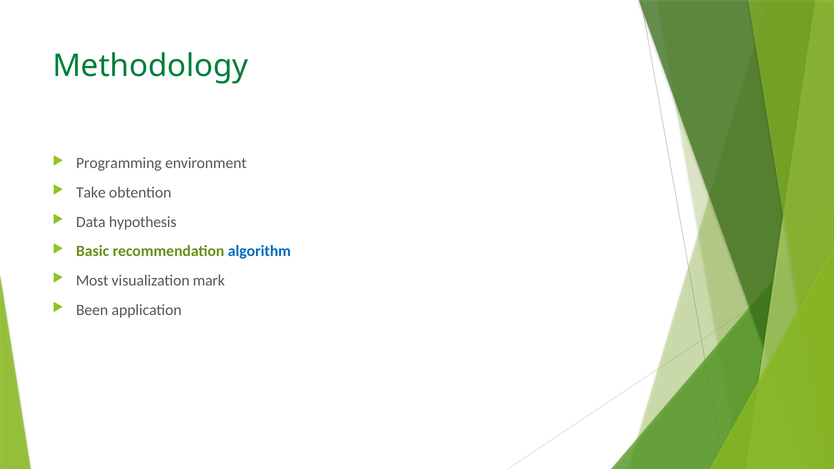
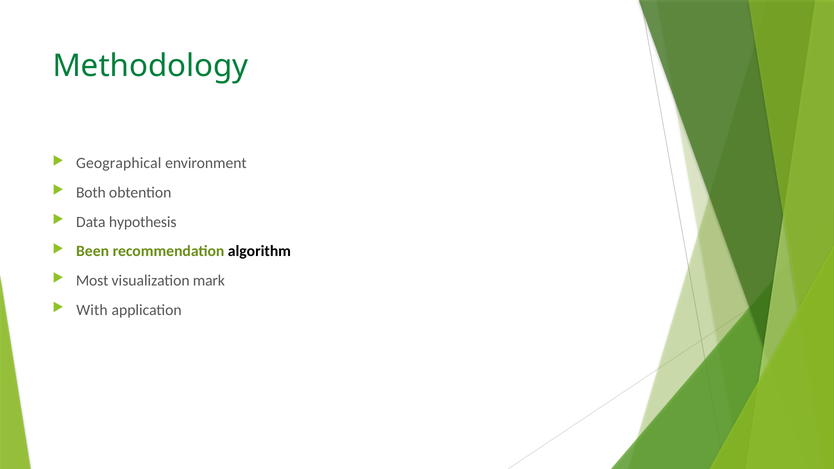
Programming: Programming -> Geographical
Take: Take -> Both
Basic: Basic -> Been
algorithm colour: blue -> black
Been: Been -> With
